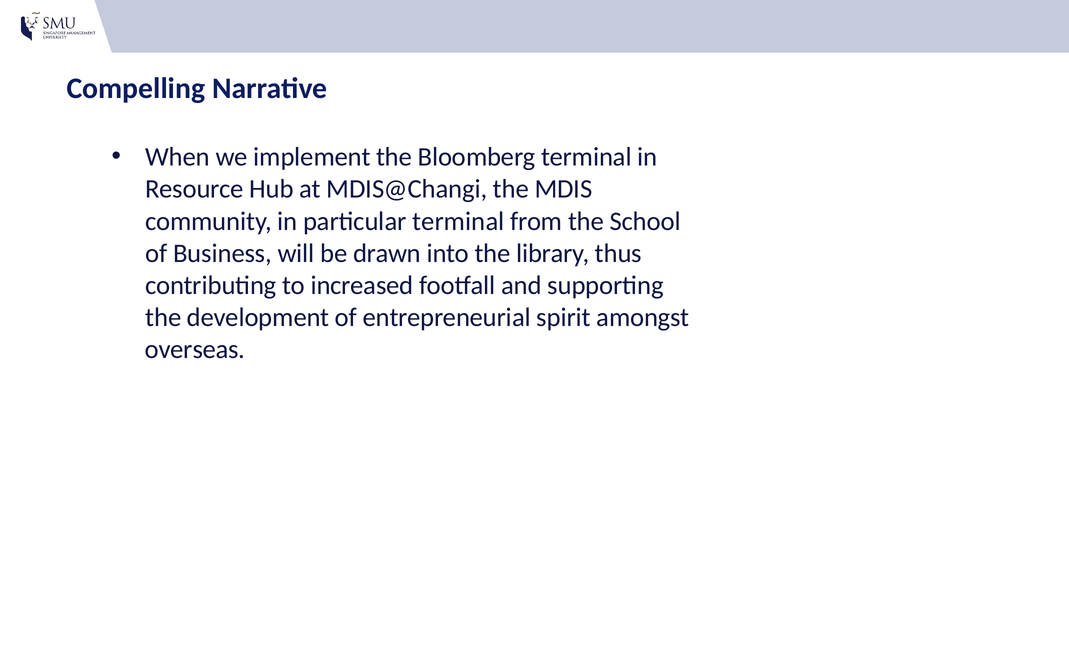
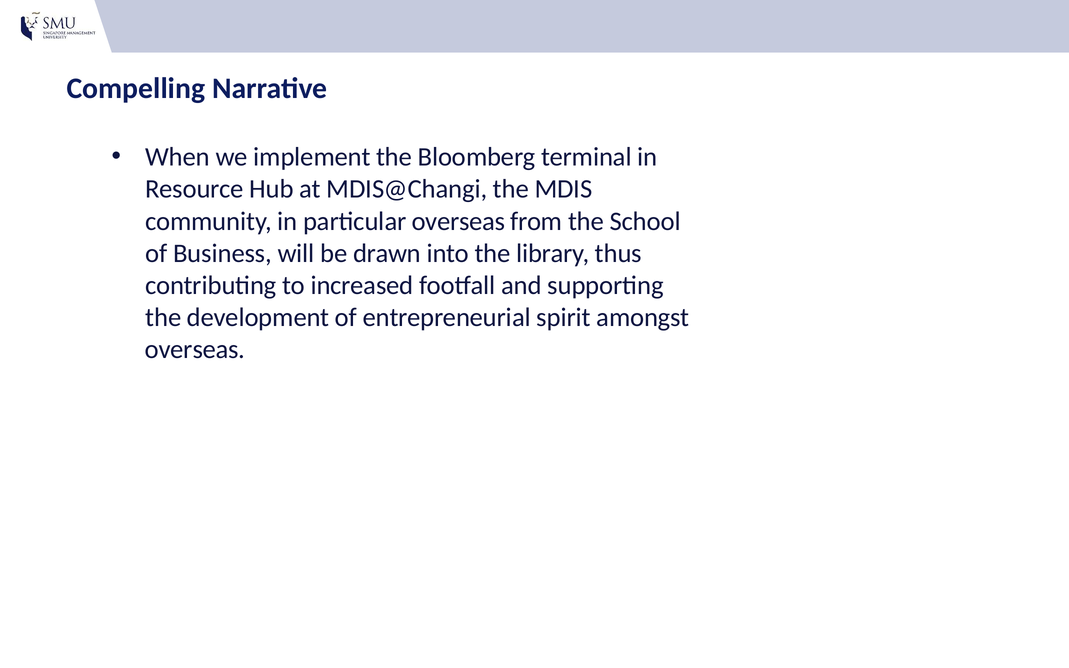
particular terminal: terminal -> overseas
